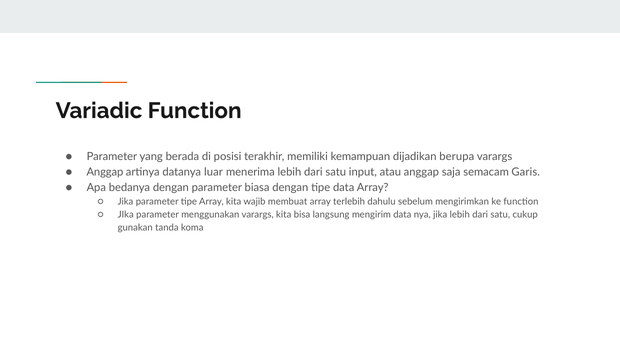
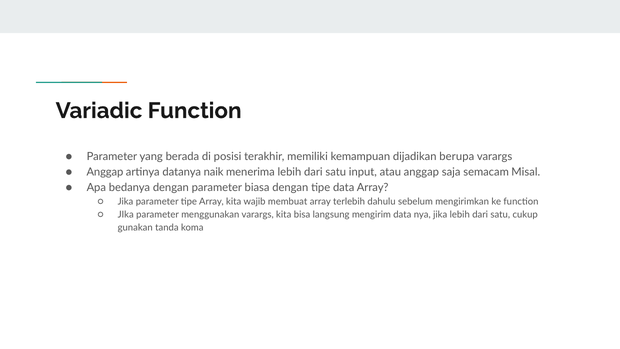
luar: luar -> naik
Garis: Garis -> Misal
